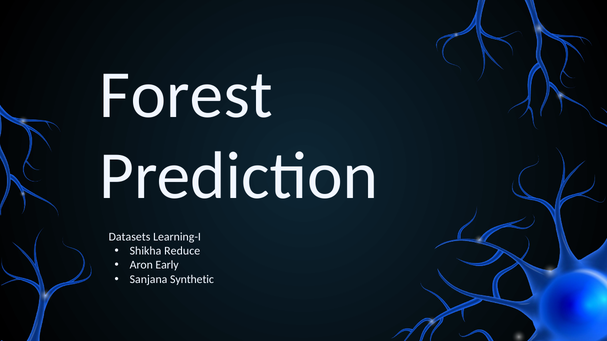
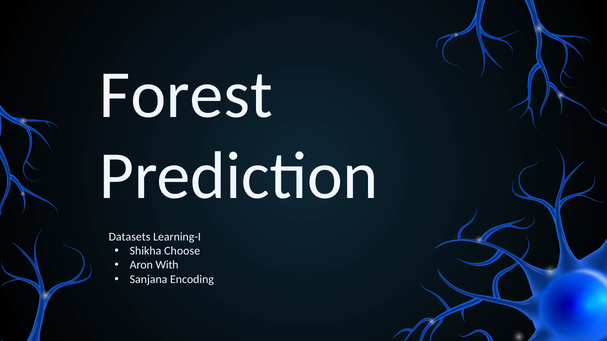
Reduce: Reduce -> Choose
Early: Early -> With
Synthetic: Synthetic -> Encoding
